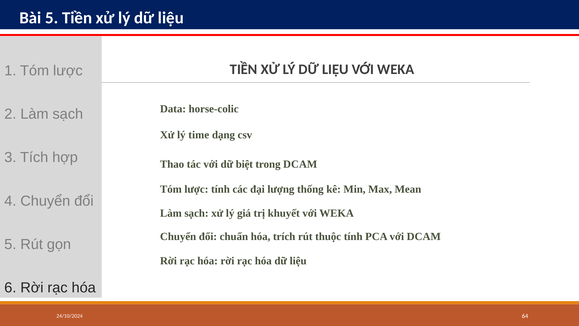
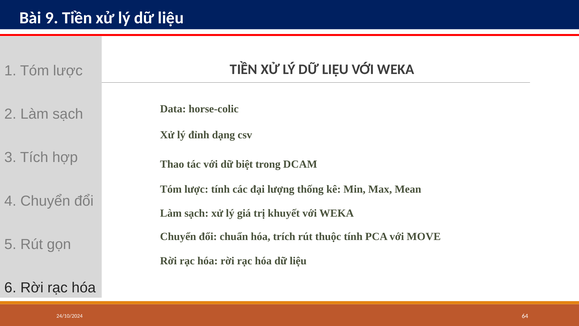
Bài 5: 5 -> 9
time: time -> đỉnh
với DCAM: DCAM -> MOVE
